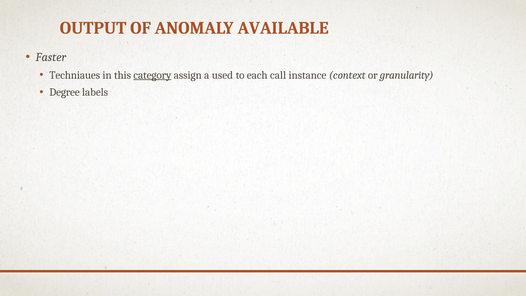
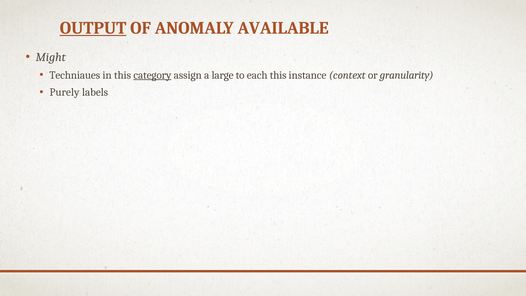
OUTPUT underline: none -> present
Faster: Faster -> Might
used: used -> large
each call: call -> this
Degree: Degree -> Purely
